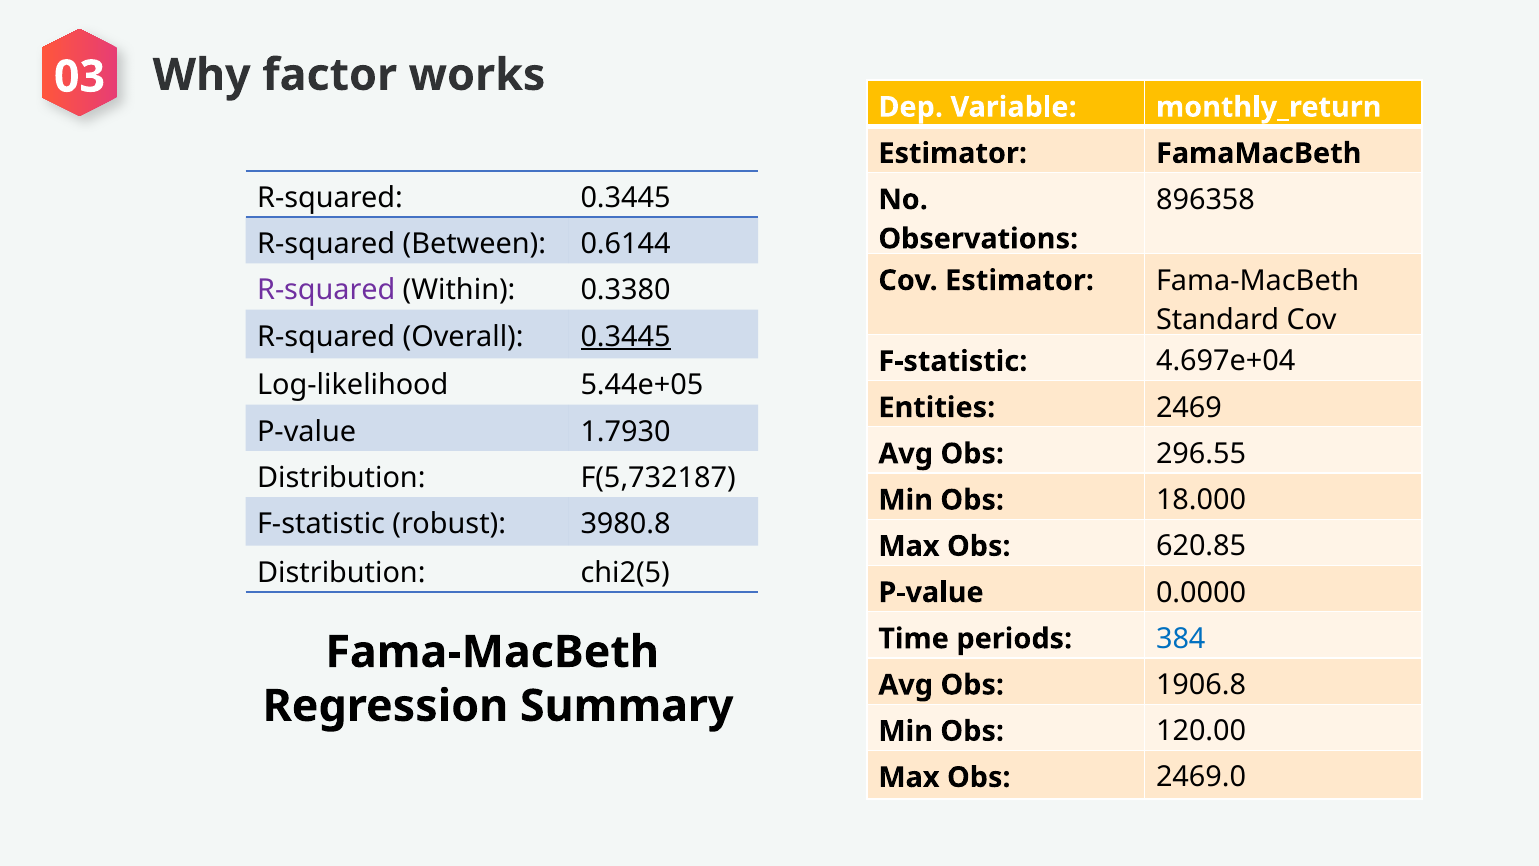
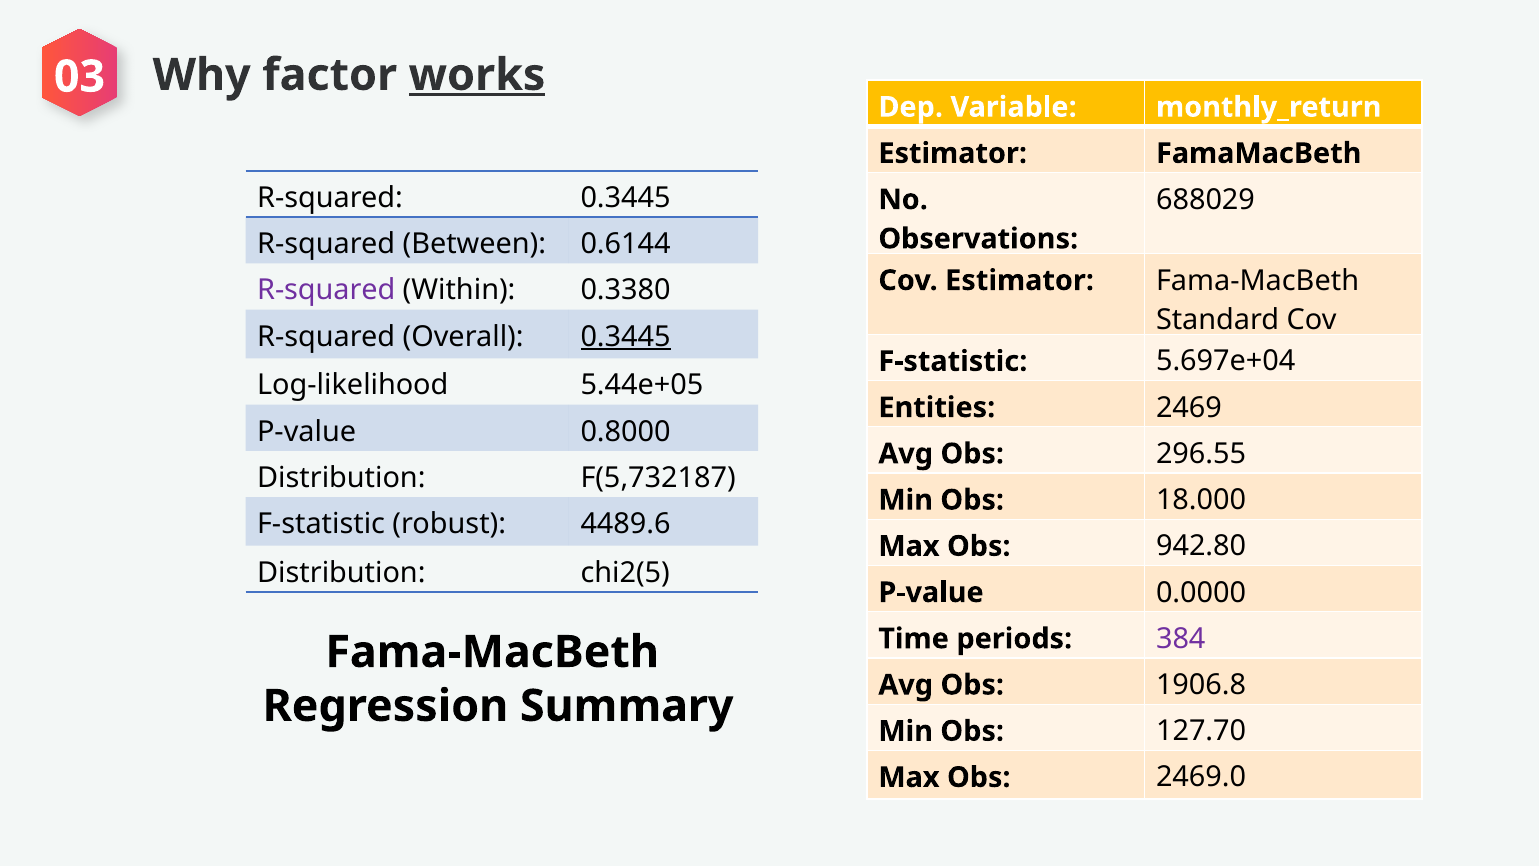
works underline: none -> present
896358: 896358 -> 688029
4.697e+04: 4.697e+04 -> 5.697e+04
1.7930: 1.7930 -> 0.8000
3980.8: 3980.8 -> 4489.6
620.85: 620.85 -> 942.80
384 colour: blue -> purple
120.00: 120.00 -> 127.70
